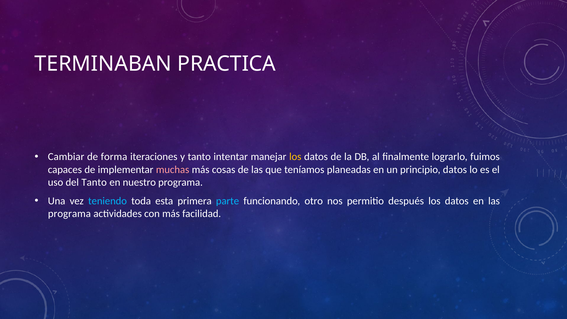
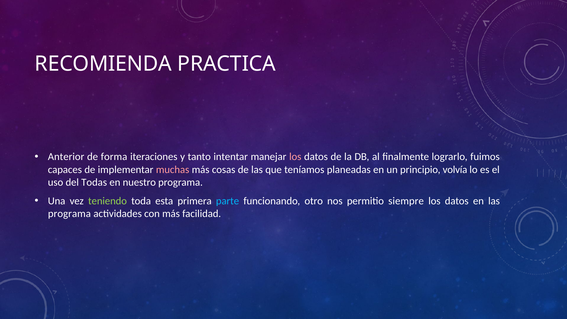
TERMINABAN: TERMINABAN -> RECOMIENDA
Cambiar: Cambiar -> Anterior
los at (295, 157) colour: yellow -> pink
principio datos: datos -> volvía
del Tanto: Tanto -> Todas
teniendo colour: light blue -> light green
después: después -> siempre
